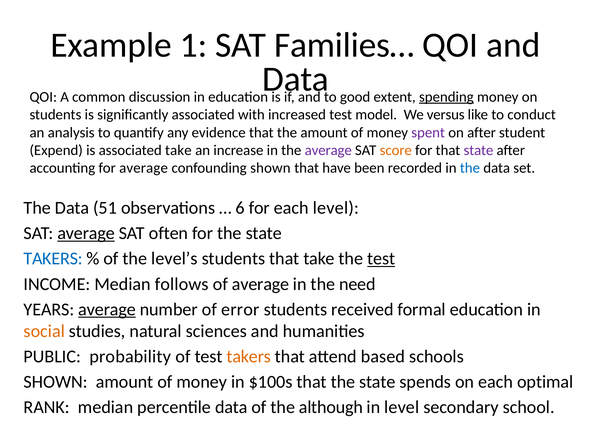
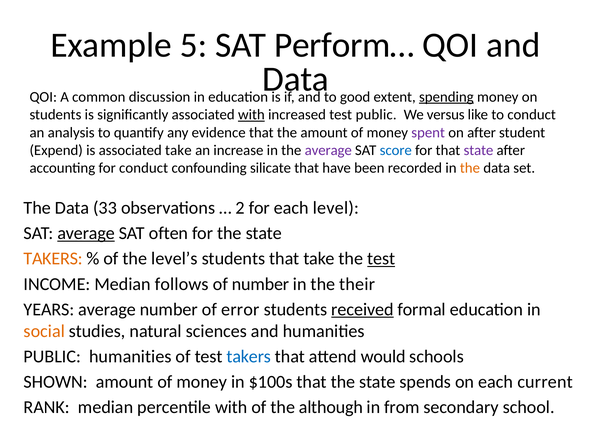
1: 1 -> 5
Families…: Families… -> Perform…
with at (251, 115) underline: none -> present
test model: model -> public
score colour: orange -> blue
for average: average -> conduct
confounding shown: shown -> silicate
the at (470, 168) colour: blue -> orange
51: 51 -> 33
6: 6 -> 2
TAKERS at (53, 259) colour: blue -> orange
of average: average -> number
need: need -> their
average at (107, 309) underline: present -> none
received underline: none -> present
PUBLIC probability: probability -> humanities
takers at (249, 356) colour: orange -> blue
based: based -> would
optimal: optimal -> current
percentile data: data -> with
in level: level -> from
